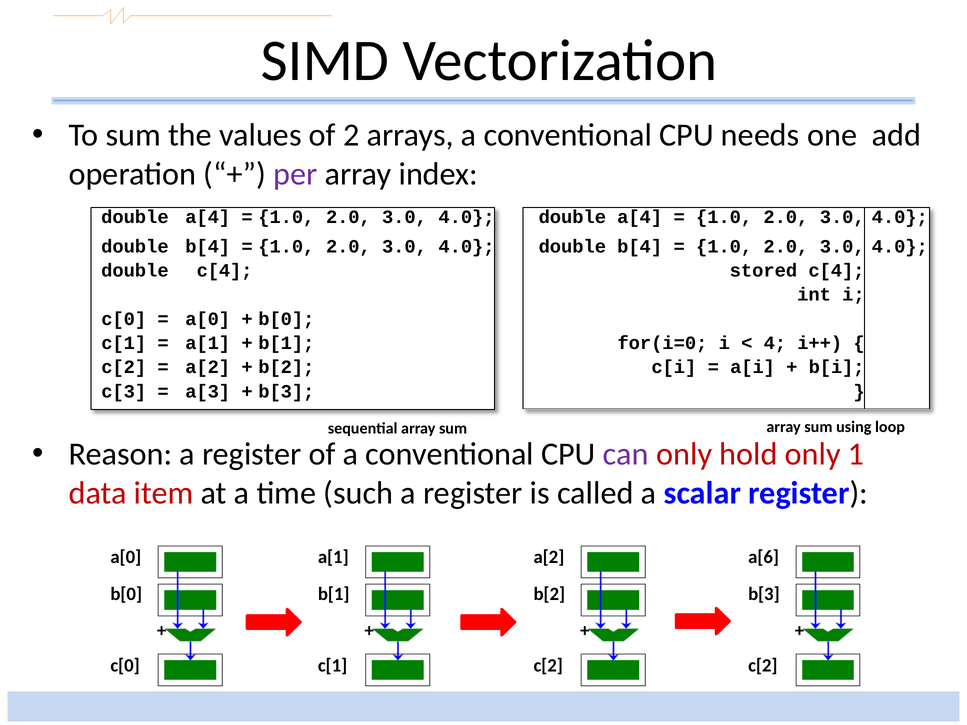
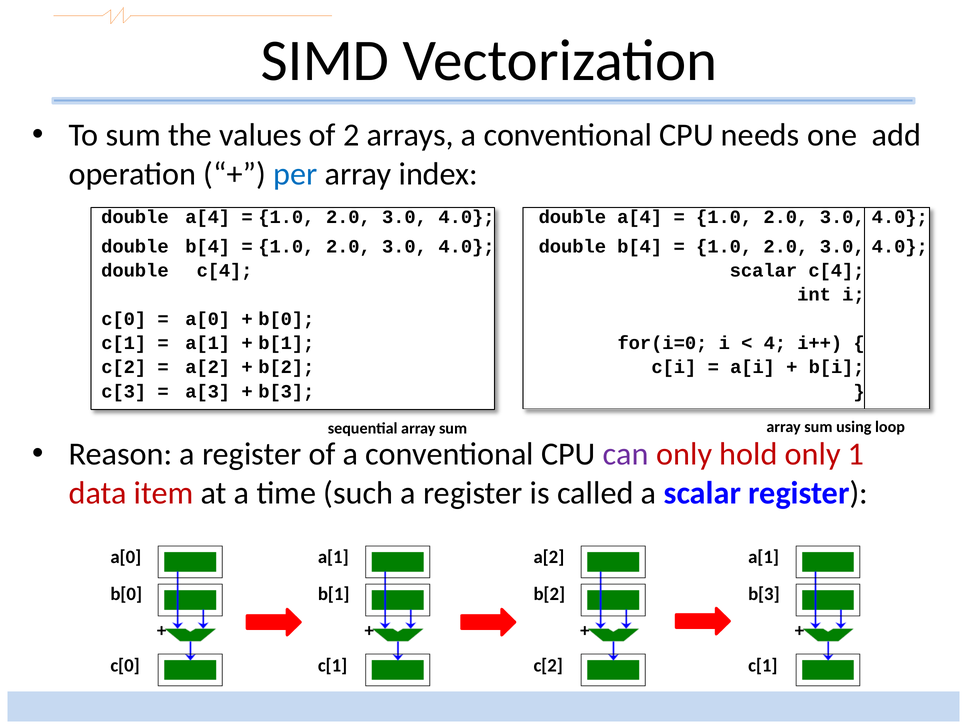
per colour: purple -> blue
c[4 stored: stored -> scalar
a[6 at (764, 557): a[6 -> a[1
c[2 c[2: c[2 -> c[1
